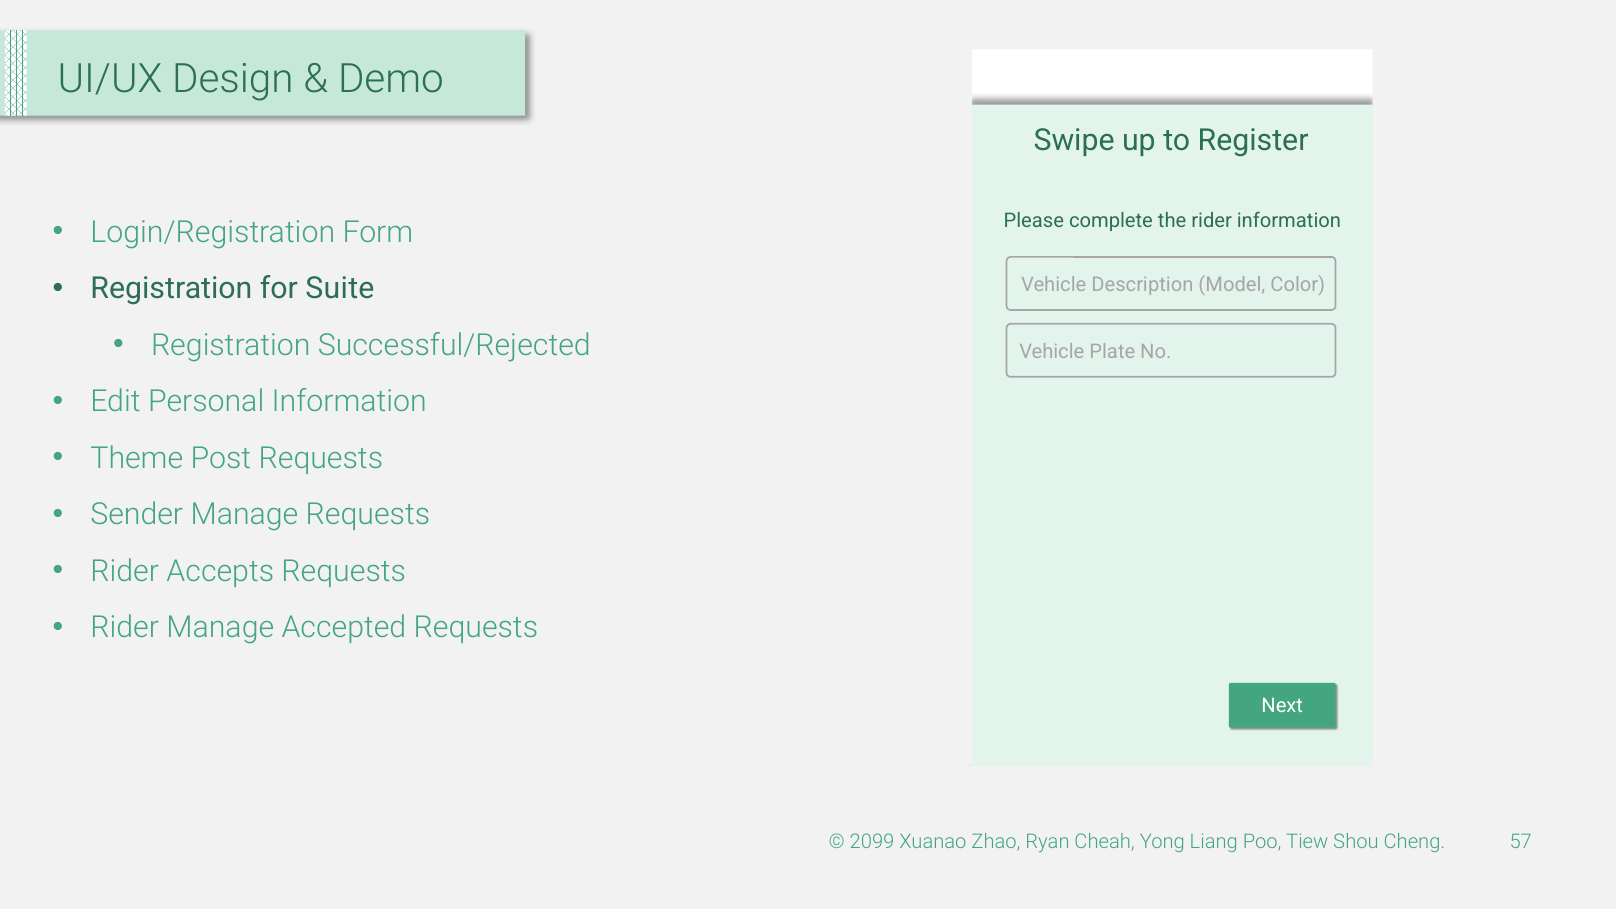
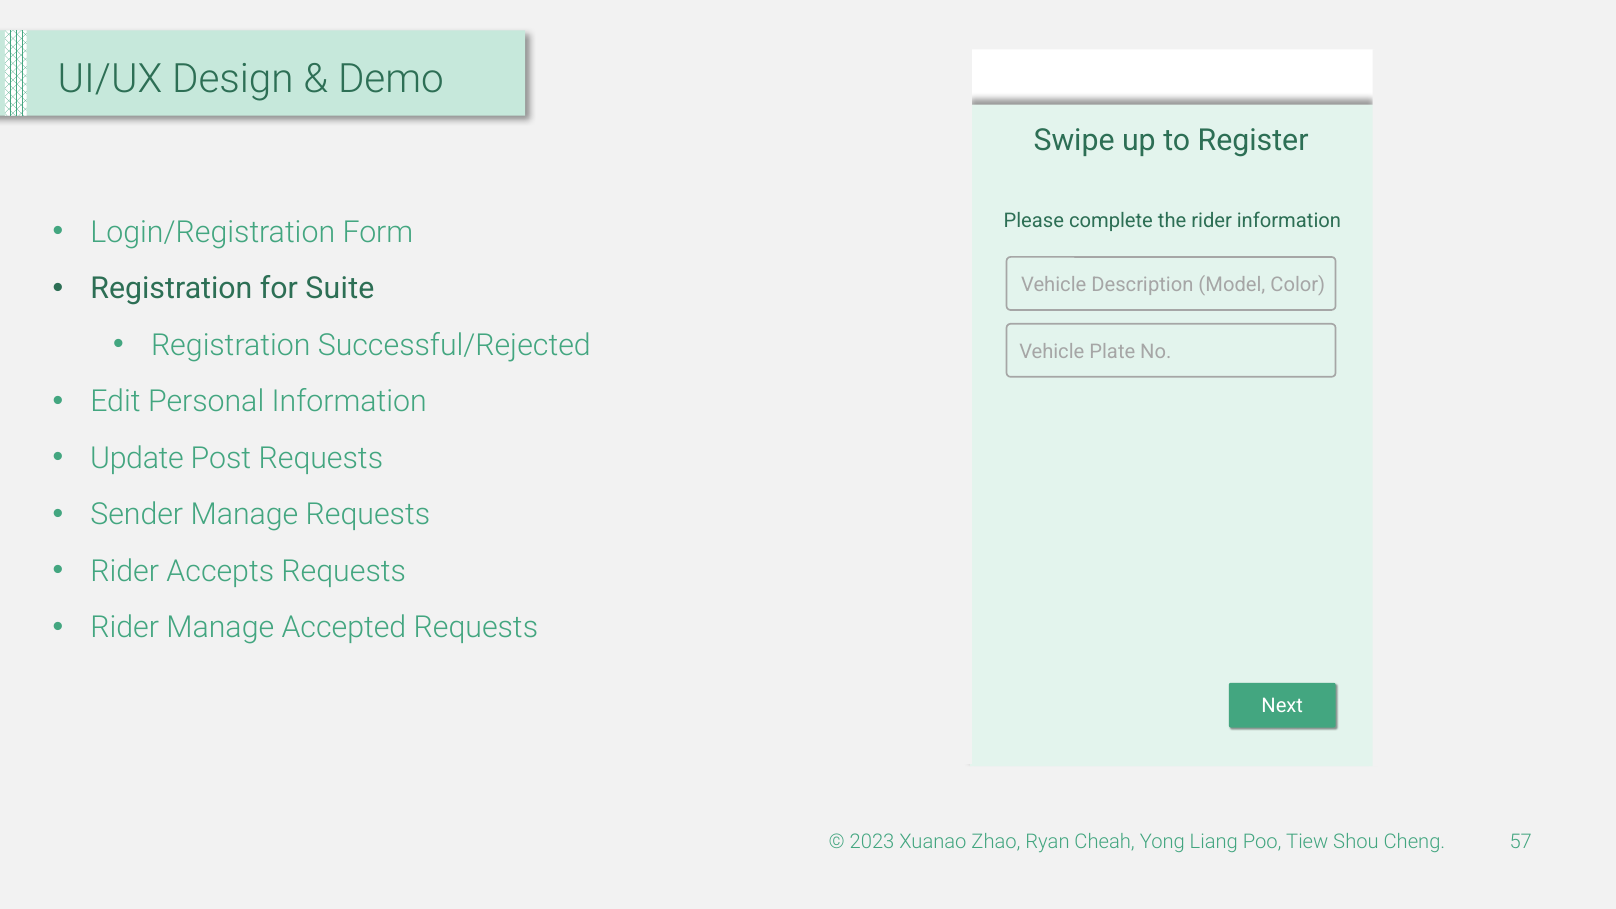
Theme: Theme -> Update
2099: 2099 -> 2023
